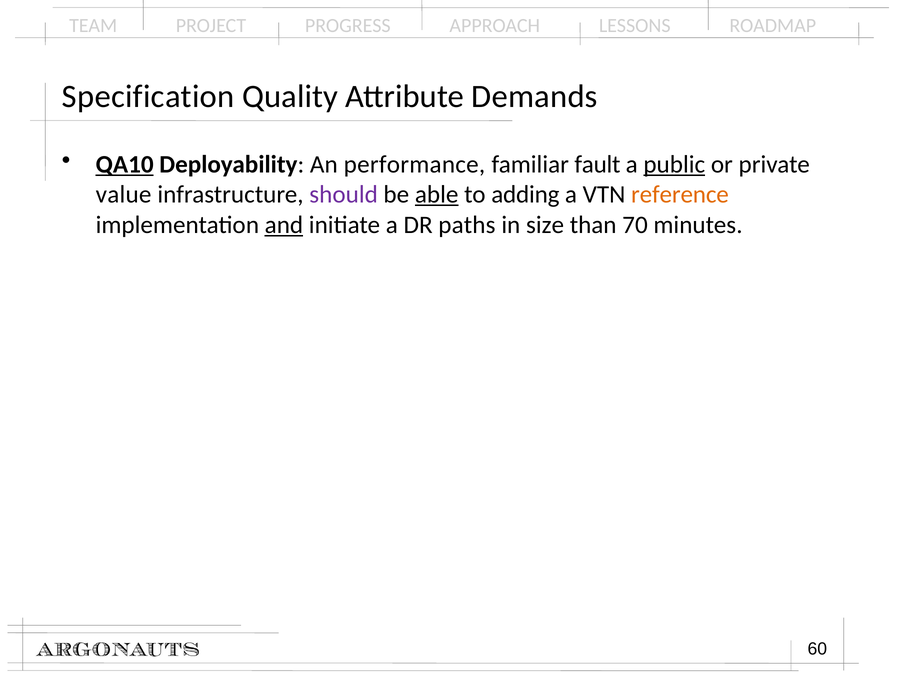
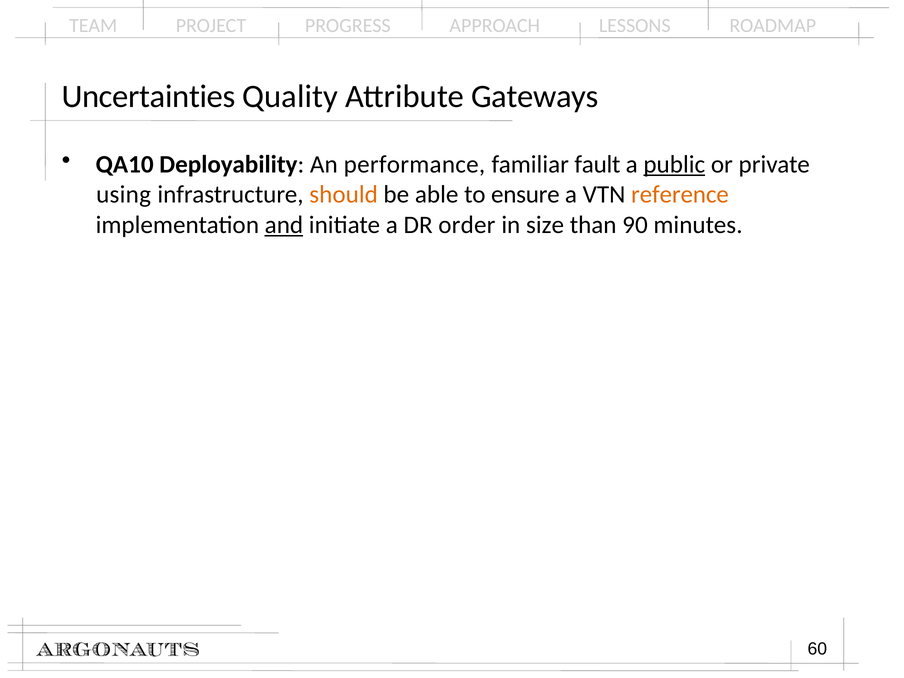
Specification: Specification -> Uncertainties
Demands: Demands -> Gateways
QA10 underline: present -> none
value: value -> using
should colour: purple -> orange
able underline: present -> none
adding: adding -> ensure
paths: paths -> order
70: 70 -> 90
